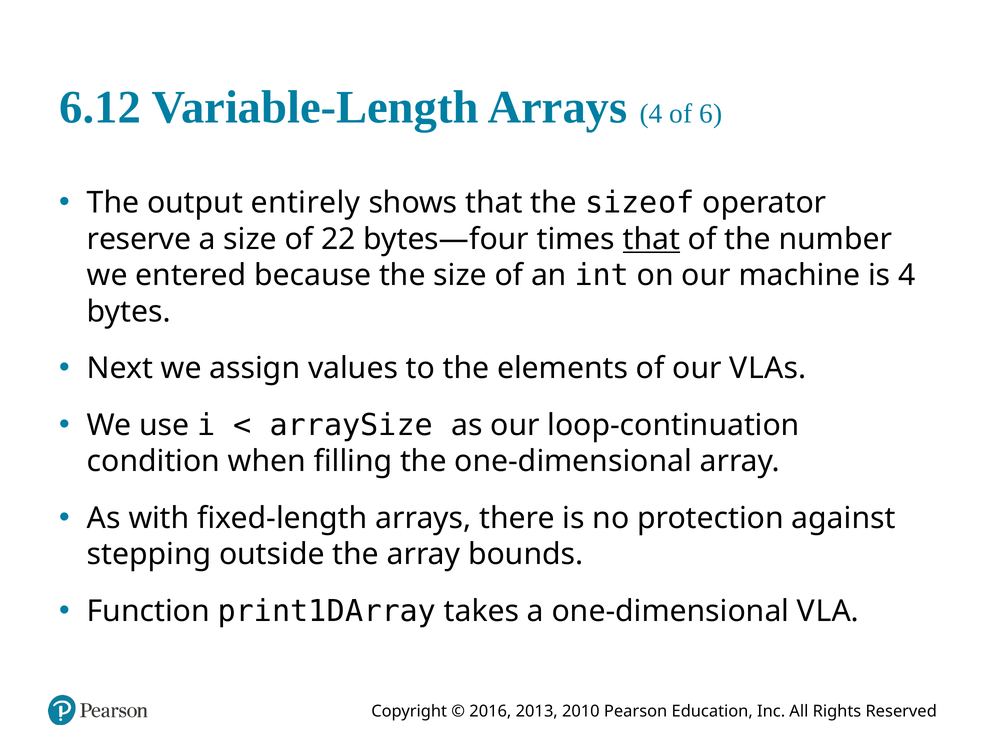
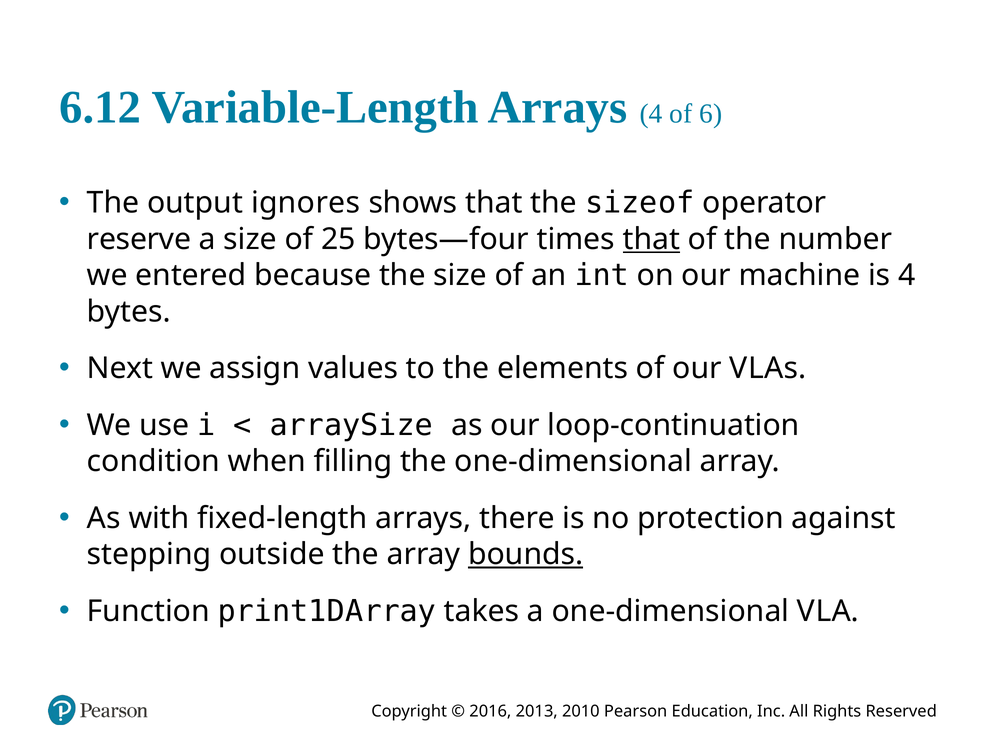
entirely: entirely -> ignores
22: 22 -> 25
bounds underline: none -> present
